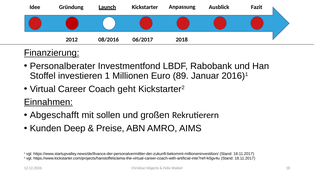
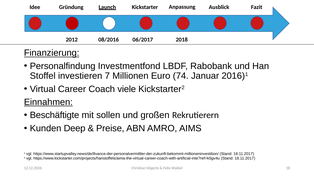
Personalberater: Personalberater -> Personalfindung
investieren 1: 1 -> 7
89: 89 -> 74
geht: geht -> viele
Abgeschafft: Abgeschafft -> Beschäftigte
